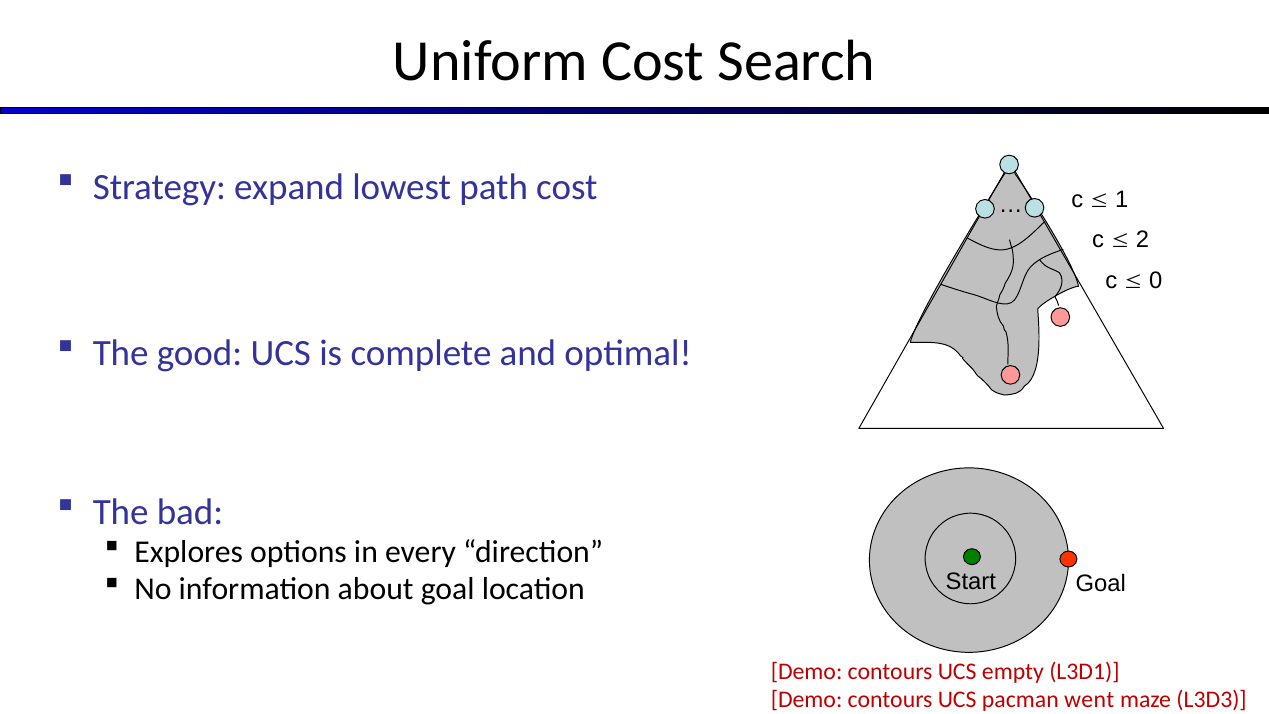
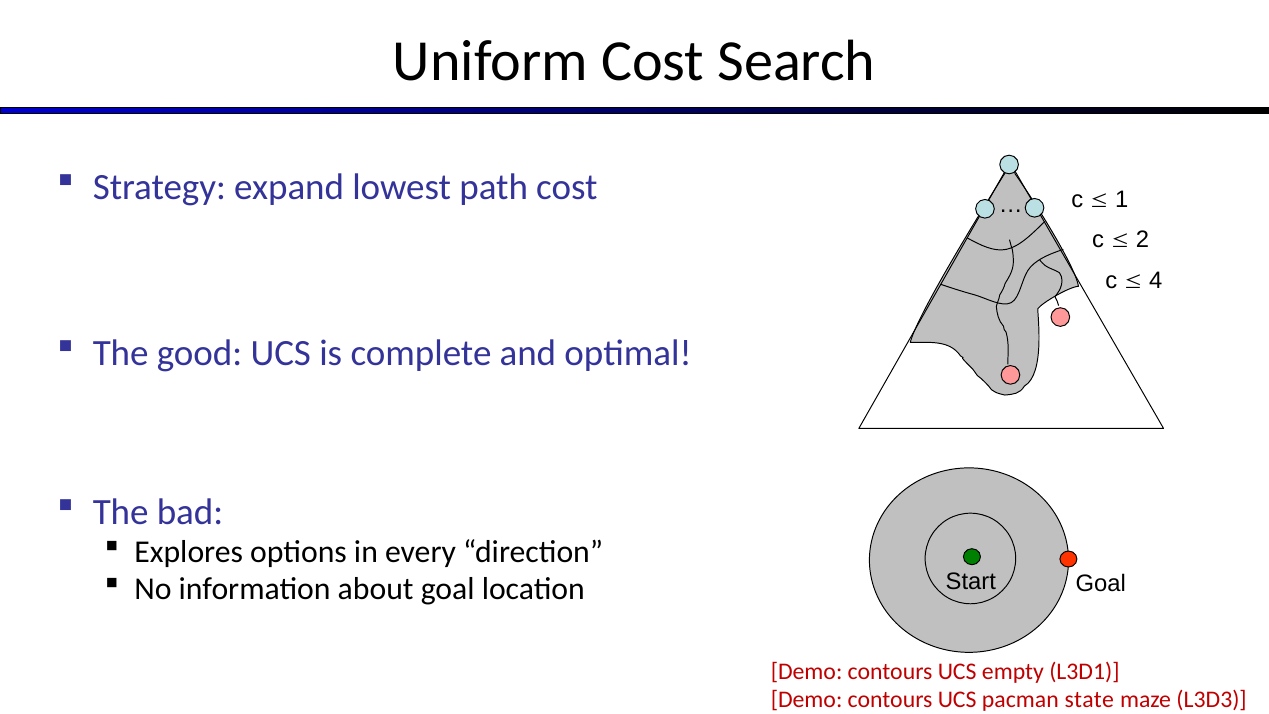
0: 0 -> 4
went: went -> state
